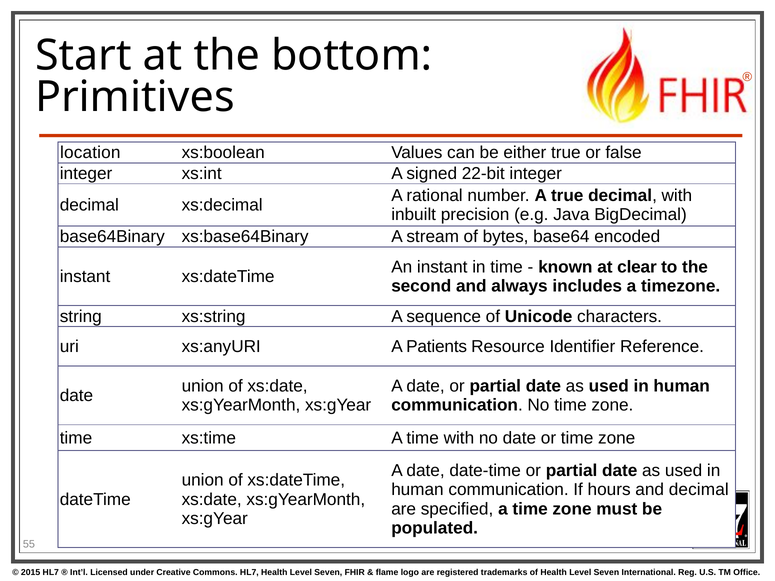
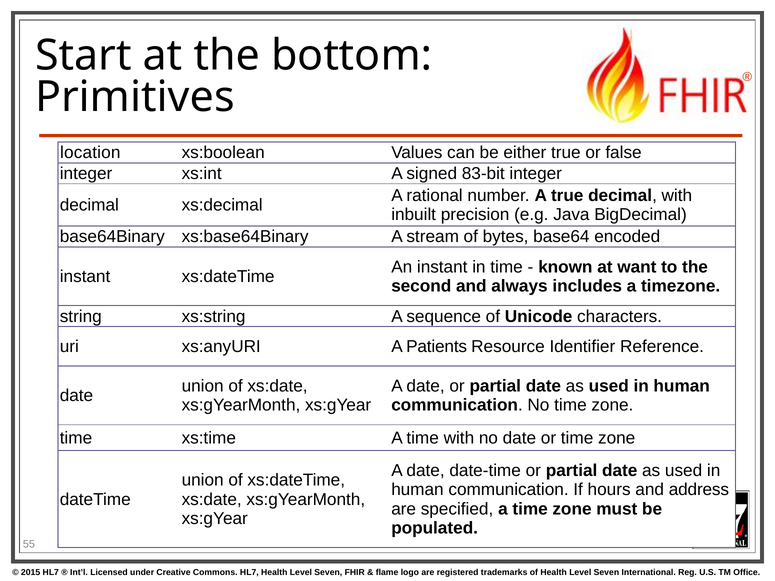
22-bit: 22-bit -> 83-bit
clear: clear -> want
and decimal: decimal -> address
